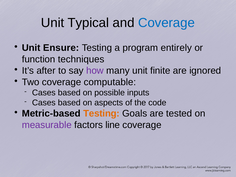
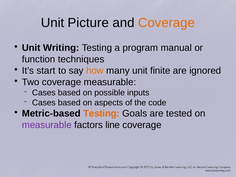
Typical: Typical -> Picture
Coverage at (166, 23) colour: blue -> orange
Ensure: Ensure -> Writing
entirely: entirely -> manual
after: after -> start
how colour: purple -> orange
coverage computable: computable -> measurable
